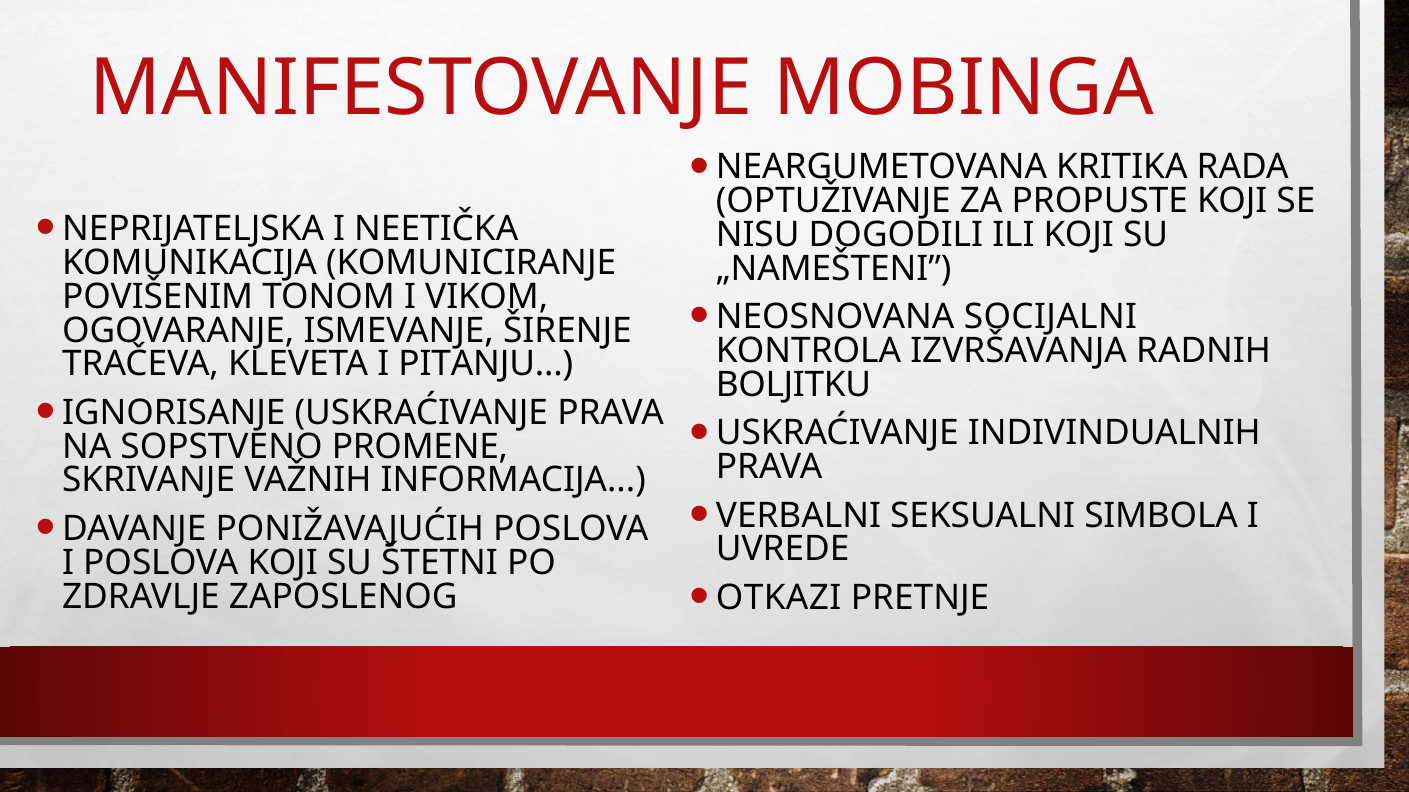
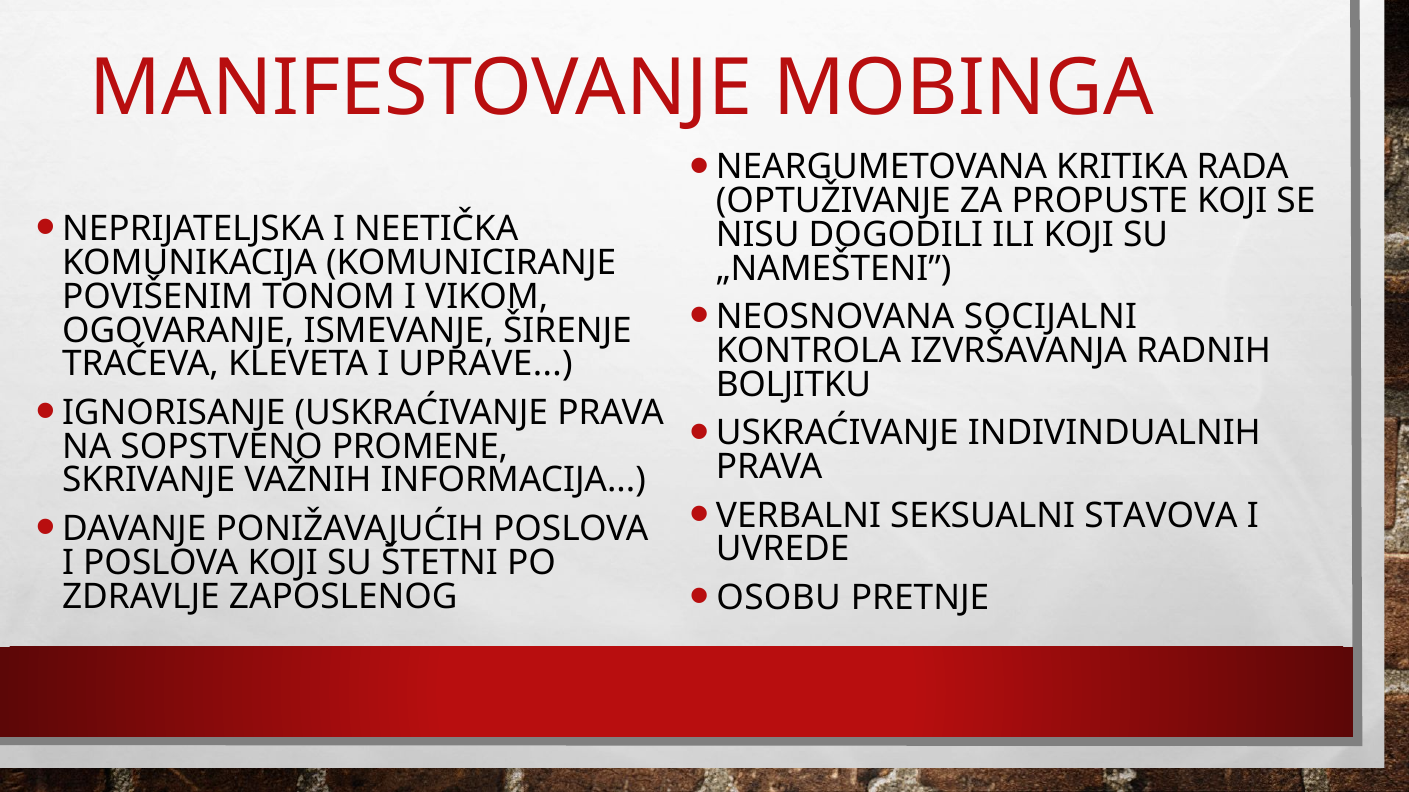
PITANJU: PITANJU -> UPRAVE
SIMBOLA: SIMBOLA -> STAVOVA
OTKAZI: OTKAZI -> OSOBU
